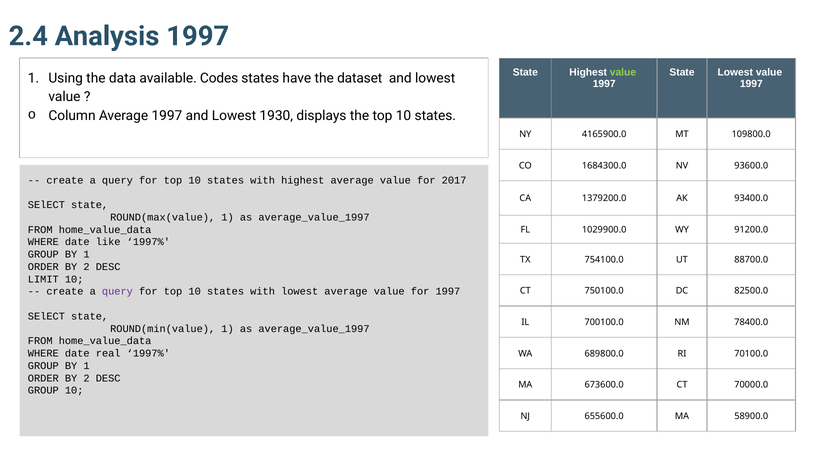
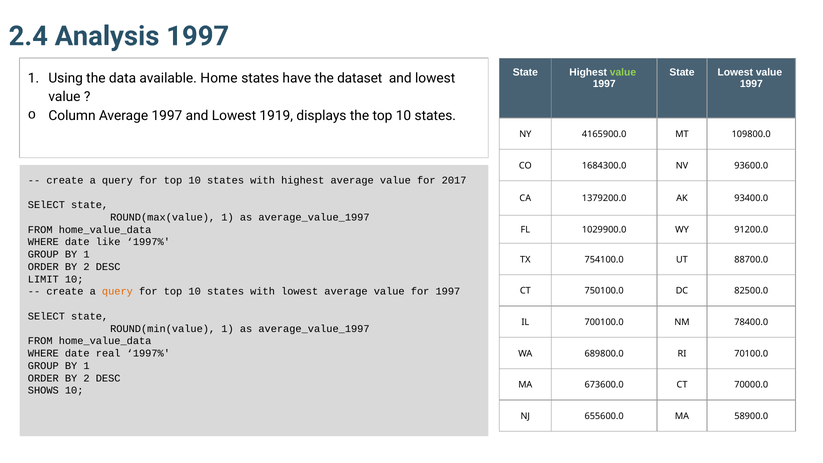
Codes: Codes -> Home
1930: 1930 -> 1919
query at (117, 291) colour: purple -> orange
GROUP at (43, 391): GROUP -> SHOWS
